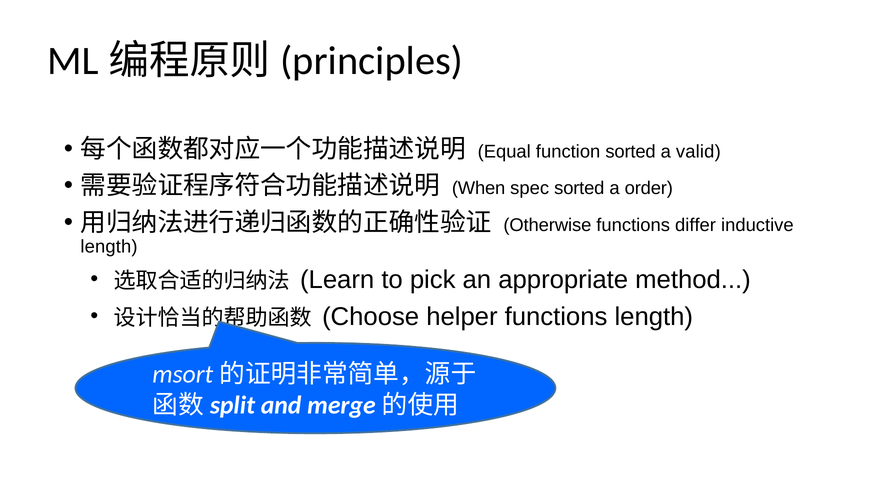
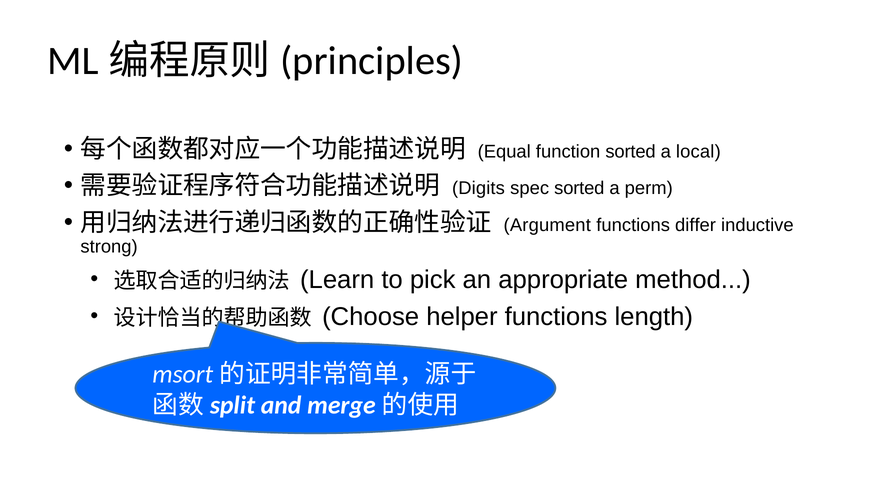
valid: valid -> local
When: When -> Digits
order: order -> perm
Otherwise: Otherwise -> Argument
length at (109, 247): length -> strong
